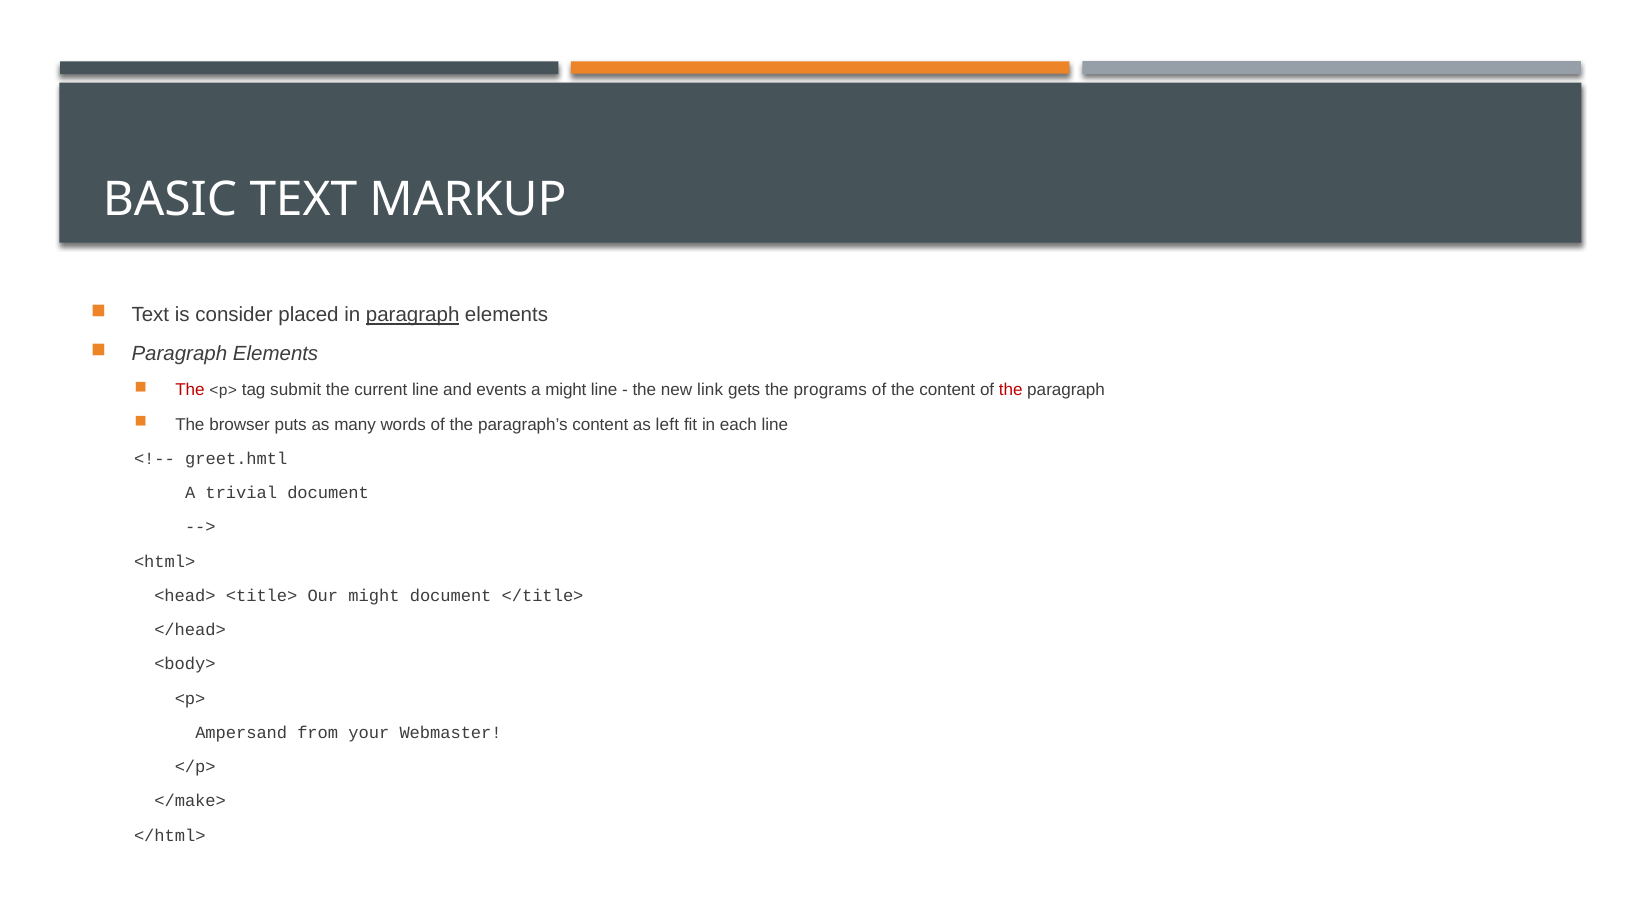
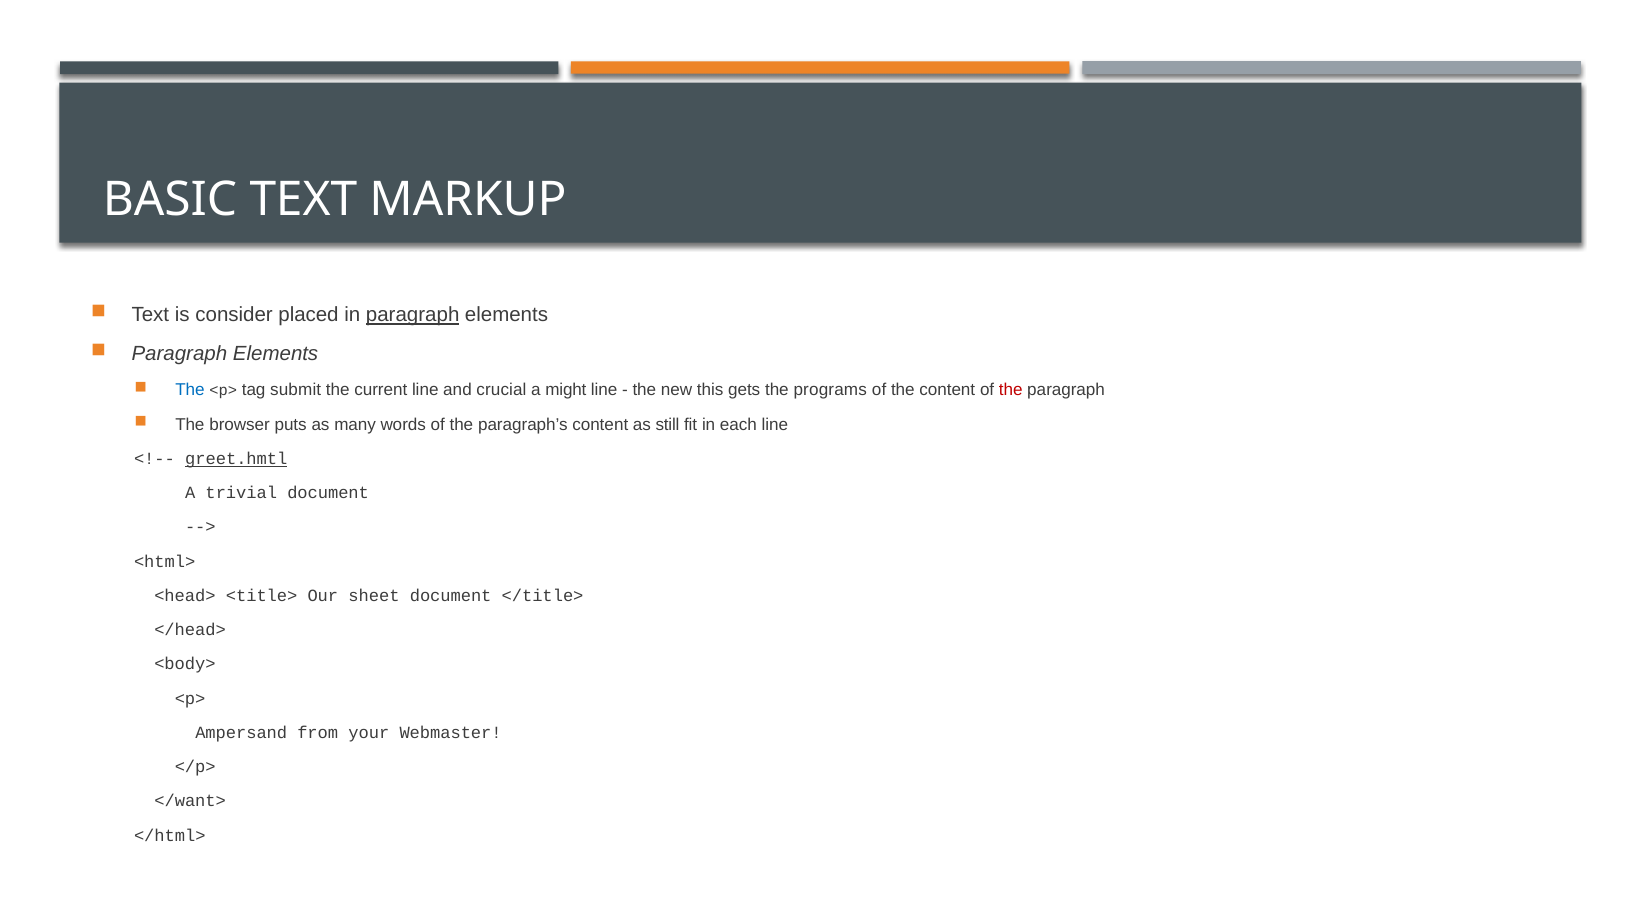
The at (190, 390) colour: red -> blue
events: events -> crucial
link: link -> this
left: left -> still
greet.hmtl underline: none -> present
Our might: might -> sheet
</make>: </make> -> </want>
